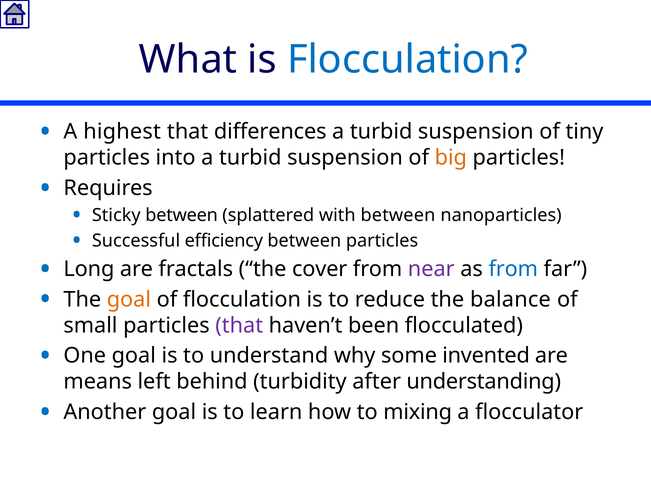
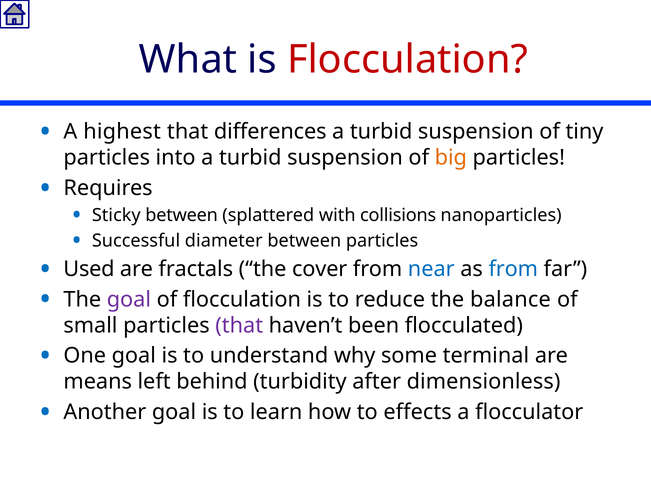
Flocculation at (407, 60) colour: blue -> red
with between: between -> collisions
efficiency: efficiency -> diameter
Long: Long -> Used
near colour: purple -> blue
goal at (129, 300) colour: orange -> purple
invented: invented -> terminal
understanding: understanding -> dimensionless
mixing: mixing -> effects
